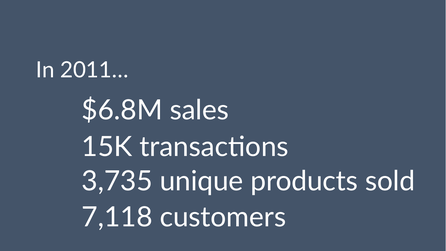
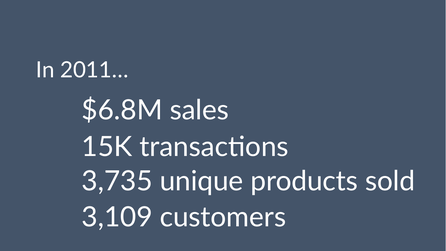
7,118: 7,118 -> 3,109
